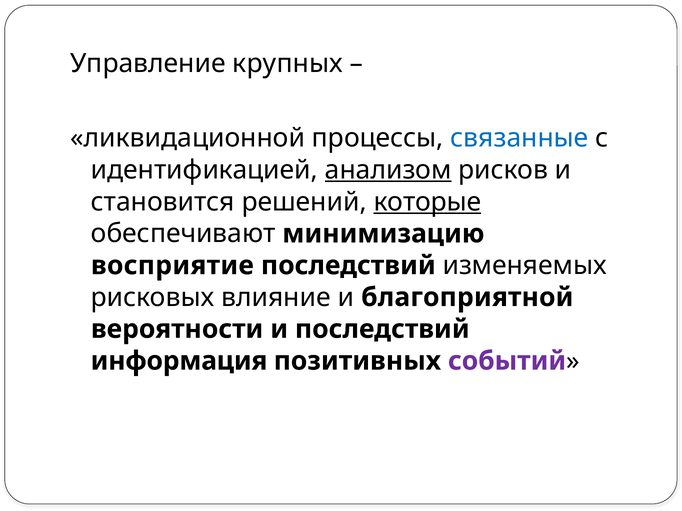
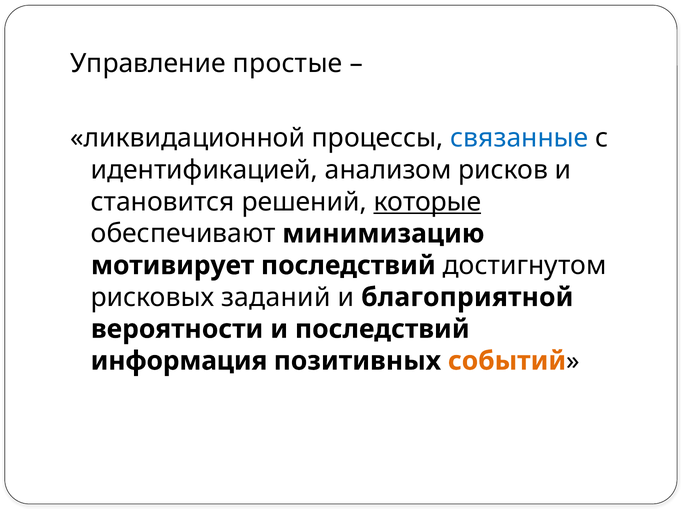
крупных: крупных -> простые
анализом underline: present -> none
восприятие: восприятие -> мотивирует
изменяемых: изменяемых -> достигнутом
влияние: влияние -> заданий
событий colour: purple -> orange
